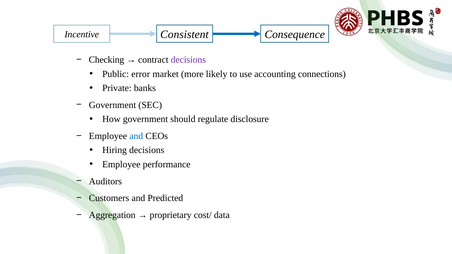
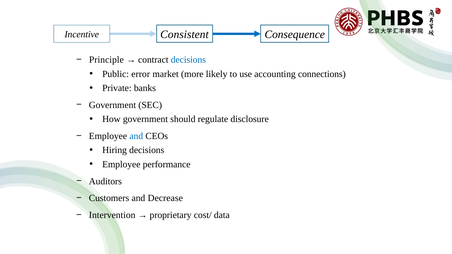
Checking: Checking -> Principle
decisions at (188, 60) colour: purple -> blue
Predicted: Predicted -> Decrease
Aggregation: Aggregation -> Intervention
